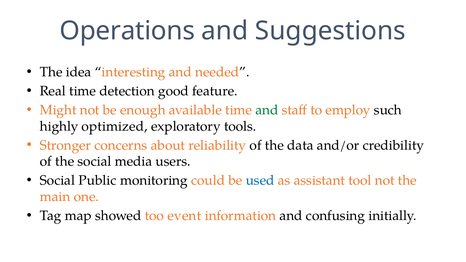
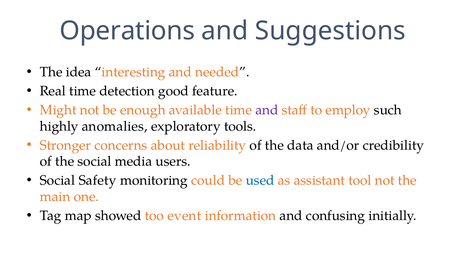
and at (267, 110) colour: green -> purple
optimized: optimized -> anomalies
Public: Public -> Safety
